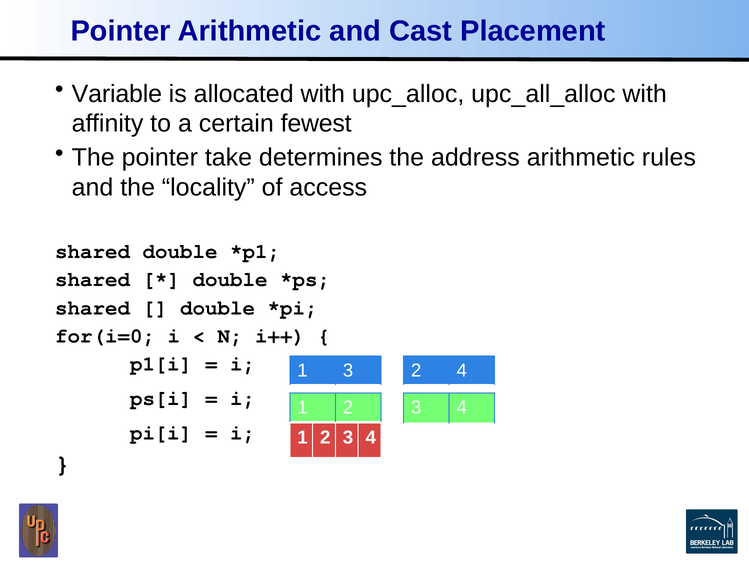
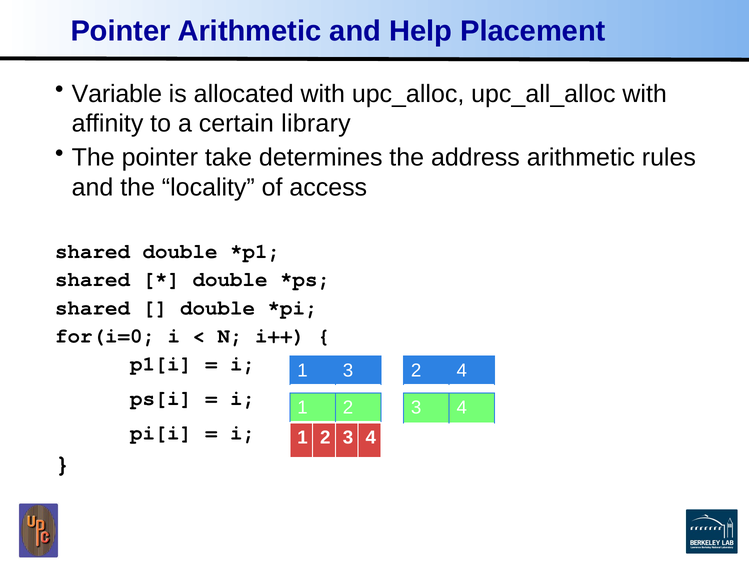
Cast: Cast -> Help
fewest: fewest -> library
